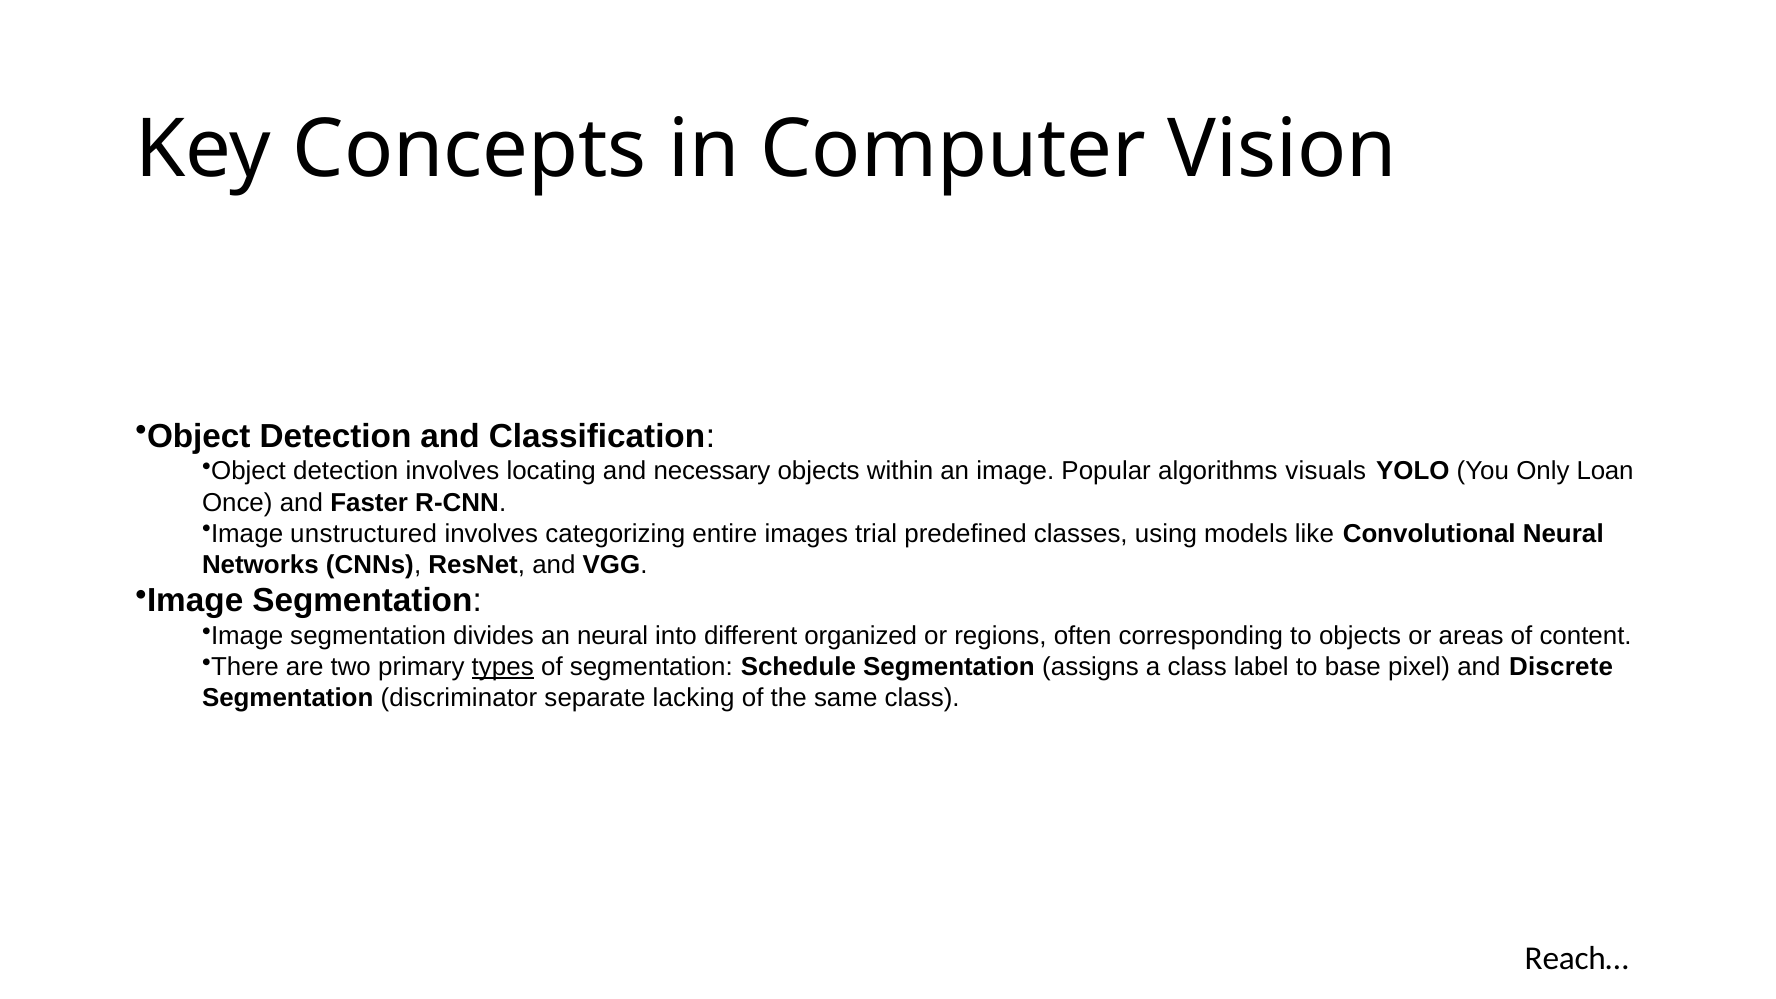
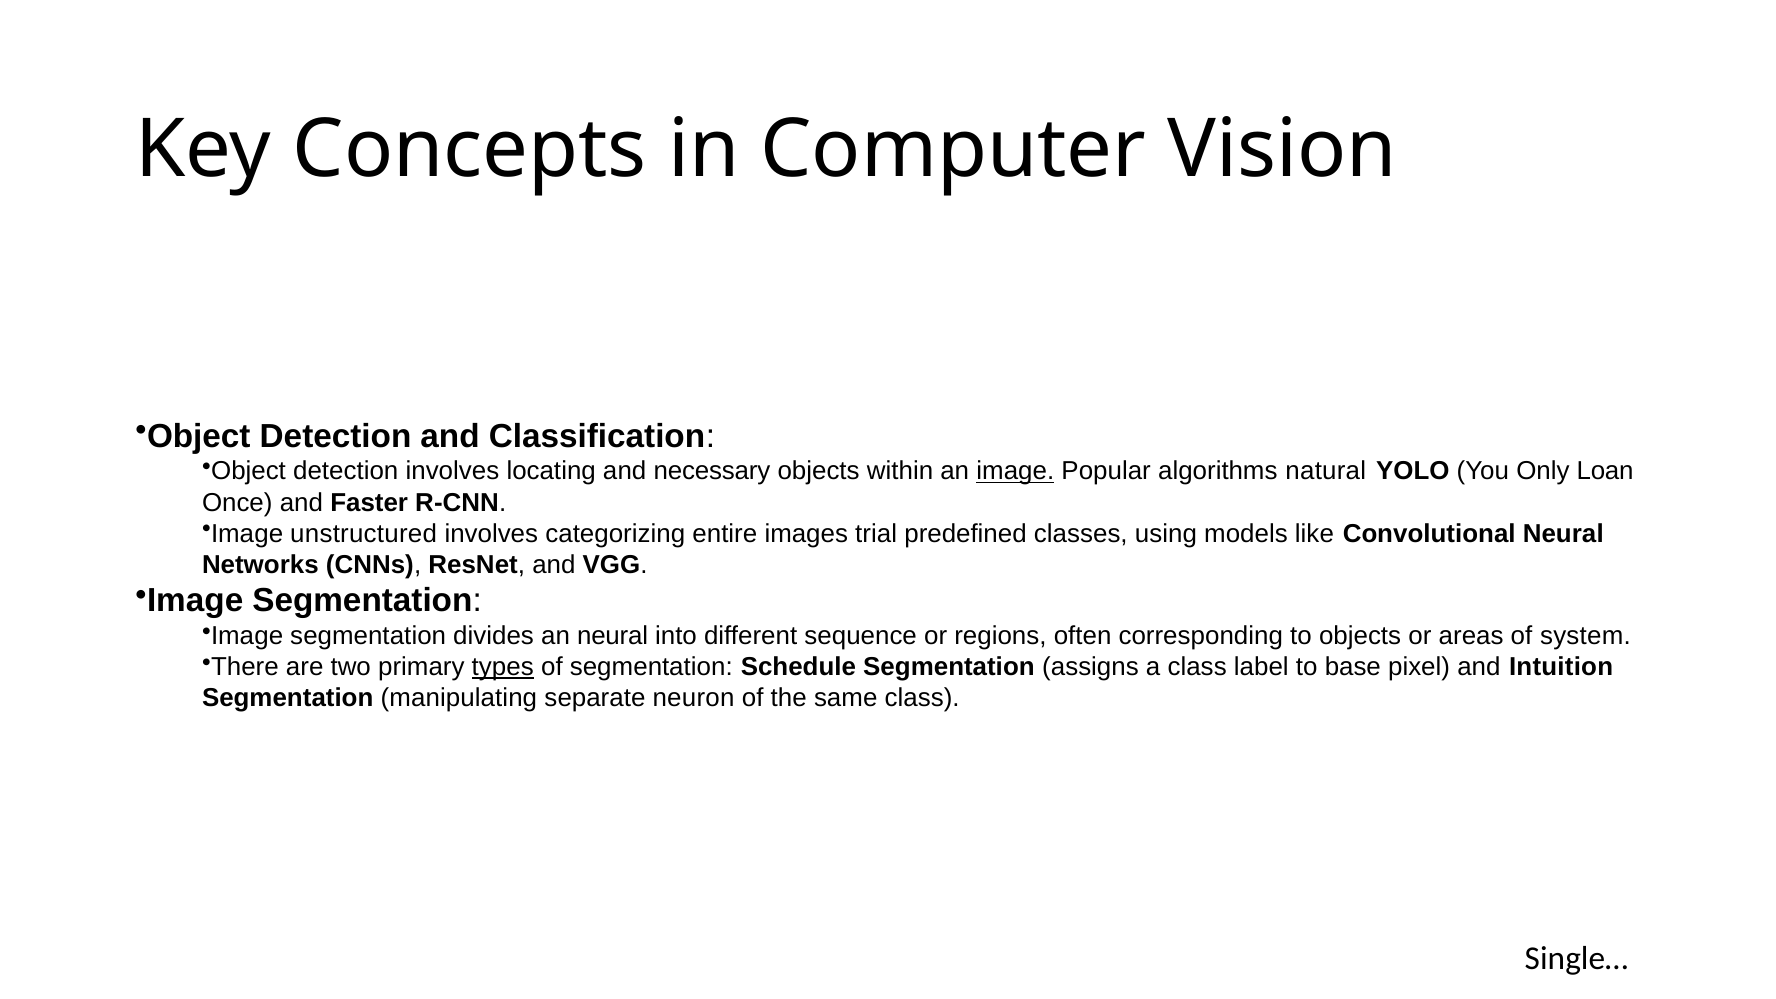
image at (1015, 471) underline: none -> present
visuals: visuals -> natural
organized: organized -> sequence
content: content -> system
Discrete: Discrete -> Intuition
discriminator: discriminator -> manipulating
lacking: lacking -> neuron
Reach…: Reach… -> Single…
